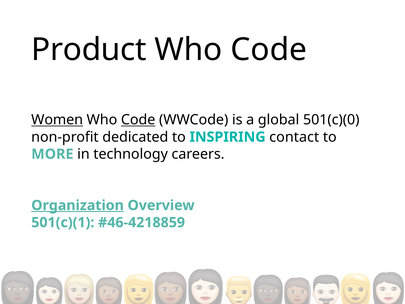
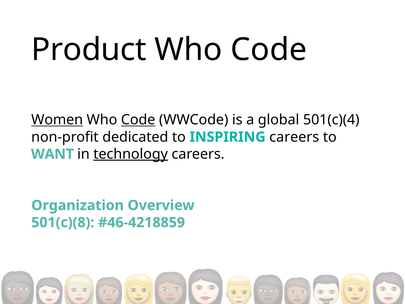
501(c)(0: 501(c)(0 -> 501(c)(4
INSPIRING contact: contact -> careers
MORE: MORE -> WANT
technology underline: none -> present
Organization underline: present -> none
501(c)(1: 501(c)(1 -> 501(c)(8
